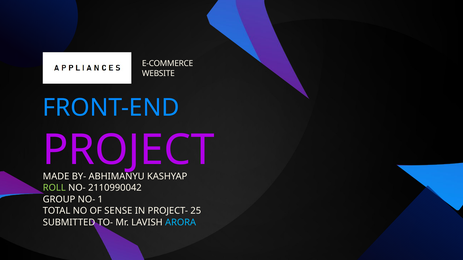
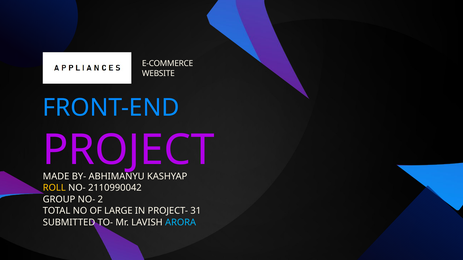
ROLL colour: light green -> yellow
1: 1 -> 2
SENSE: SENSE -> LARGE
25: 25 -> 31
